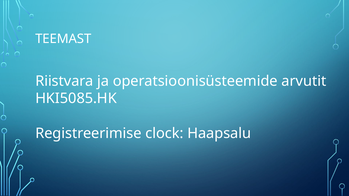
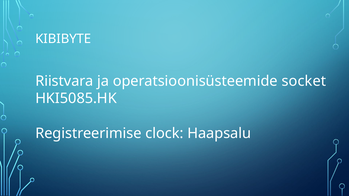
TEEMAST: TEEMAST -> KIBIBYTE
arvutit: arvutit -> socket
